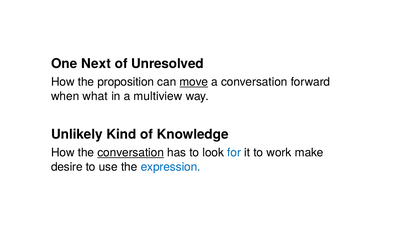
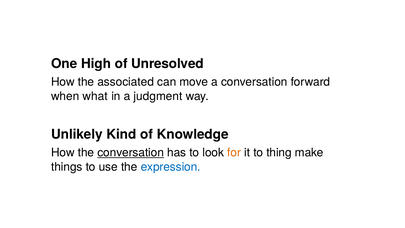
Next: Next -> High
proposition: proposition -> associated
move underline: present -> none
multiview: multiview -> judgment
for colour: blue -> orange
work: work -> thing
desire: desire -> things
